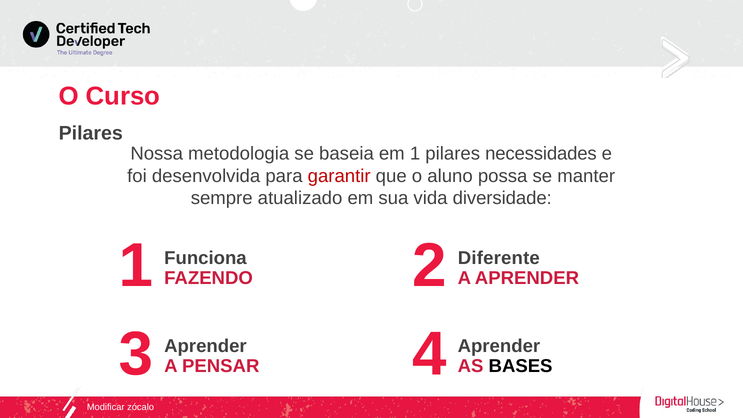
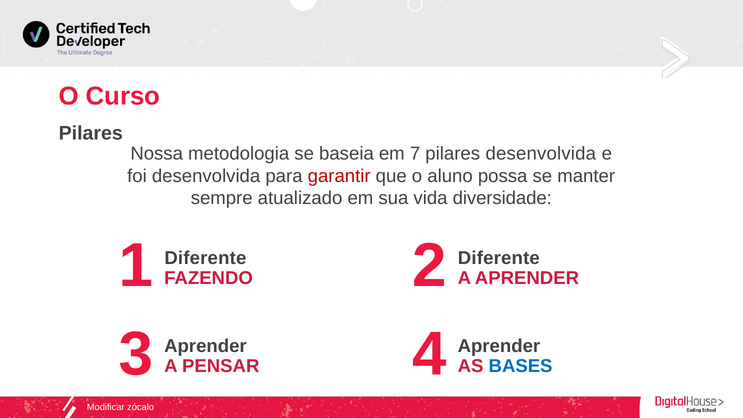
em 1: 1 -> 7
pilares necessidades: necessidades -> desenvolvida
Funciona at (205, 258): Funciona -> Diferente
BASES colour: black -> blue
